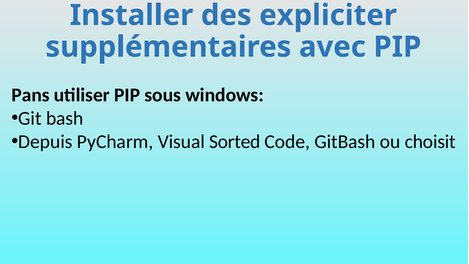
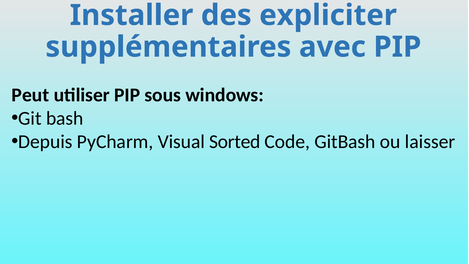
Pans: Pans -> Peut
choisit: choisit -> laisser
